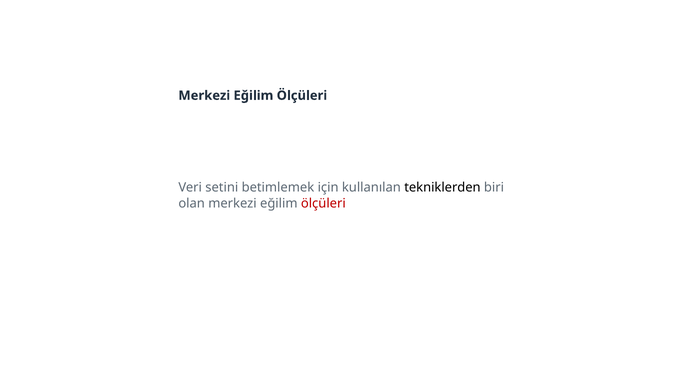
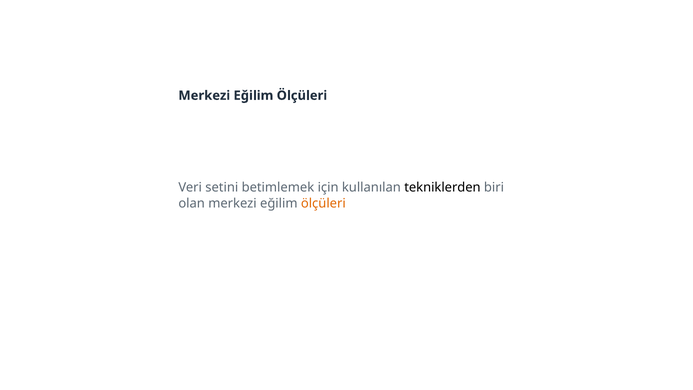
ölçüleri at (323, 203) colour: red -> orange
